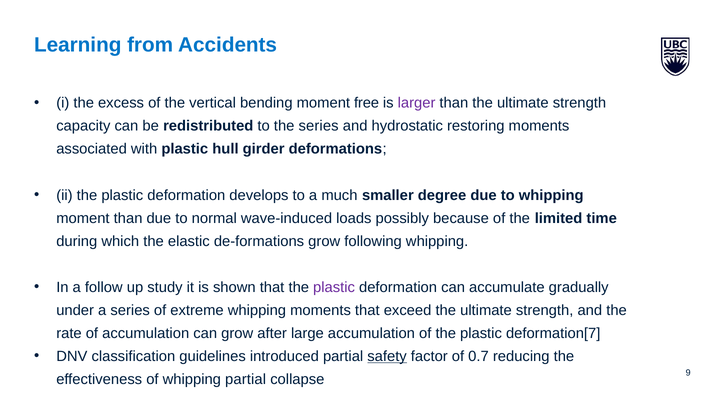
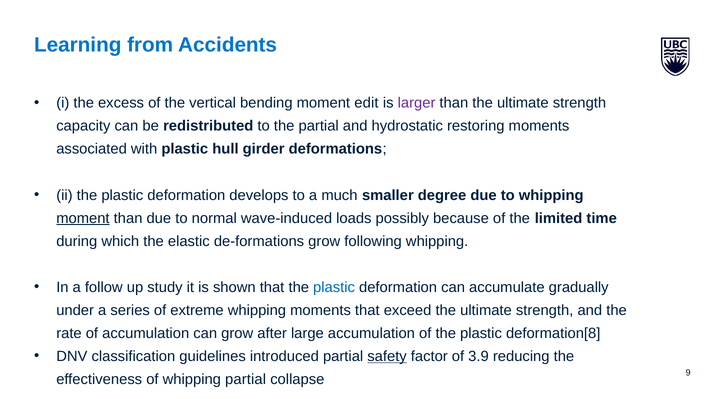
free: free -> edit
the series: series -> partial
moment at (83, 218) underline: none -> present
plastic at (334, 288) colour: purple -> blue
deformation[7: deformation[7 -> deformation[8
0.7: 0.7 -> 3.9
